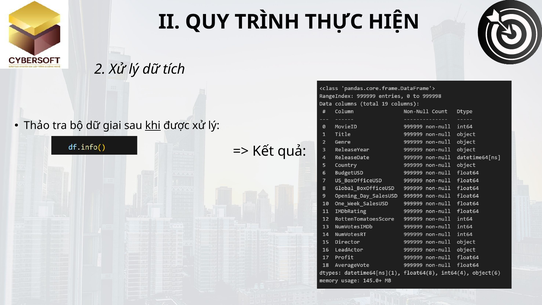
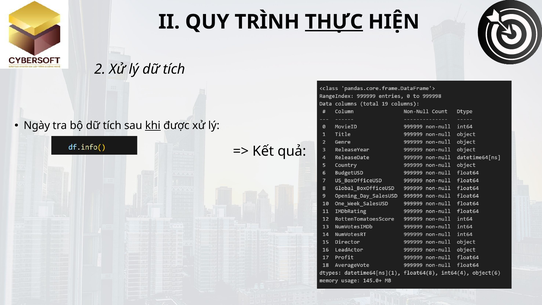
THỰC underline: none -> present
Thảo: Thảo -> Ngày
bộ dữ giai: giai -> tích
